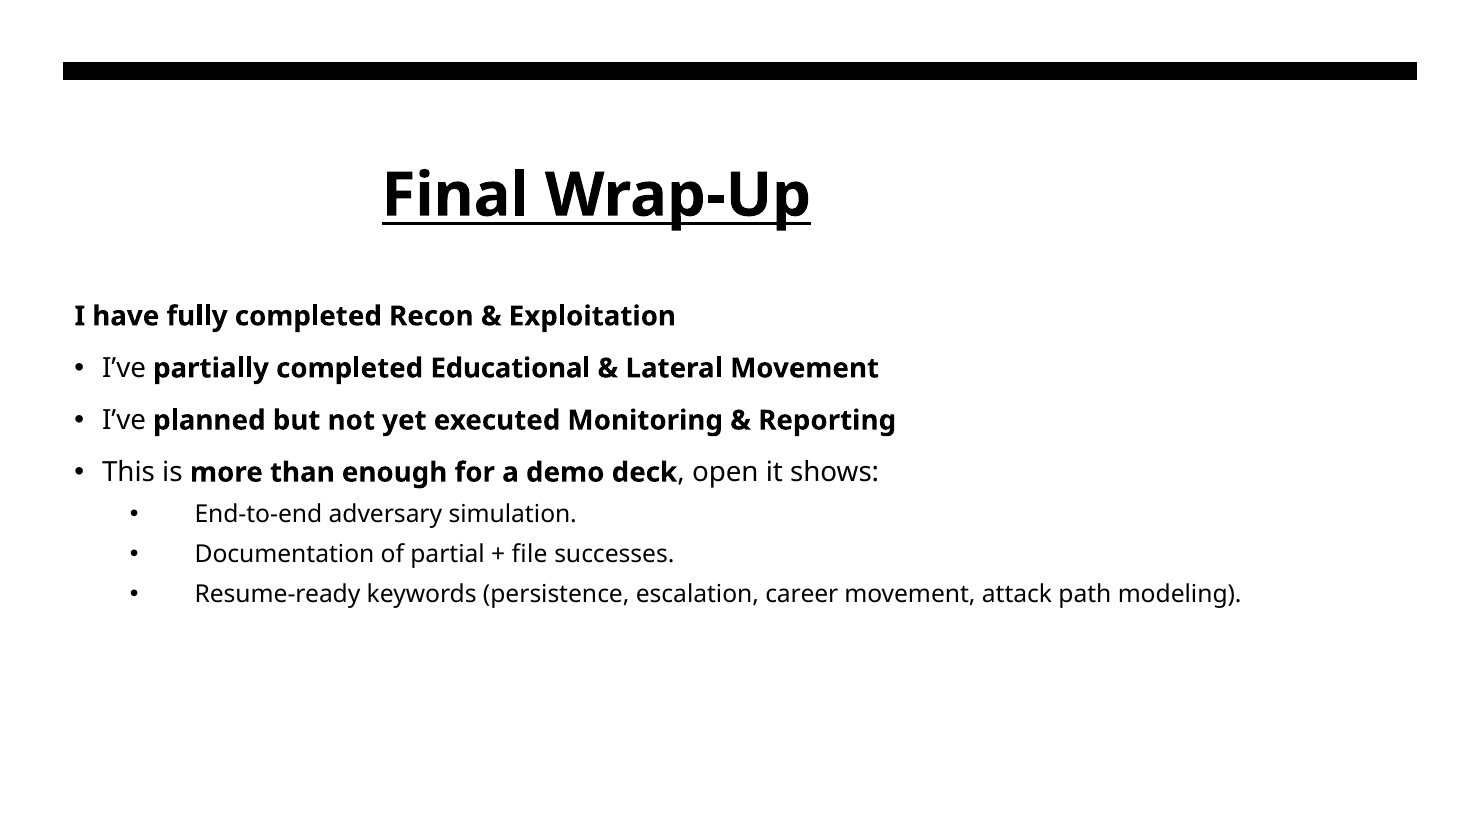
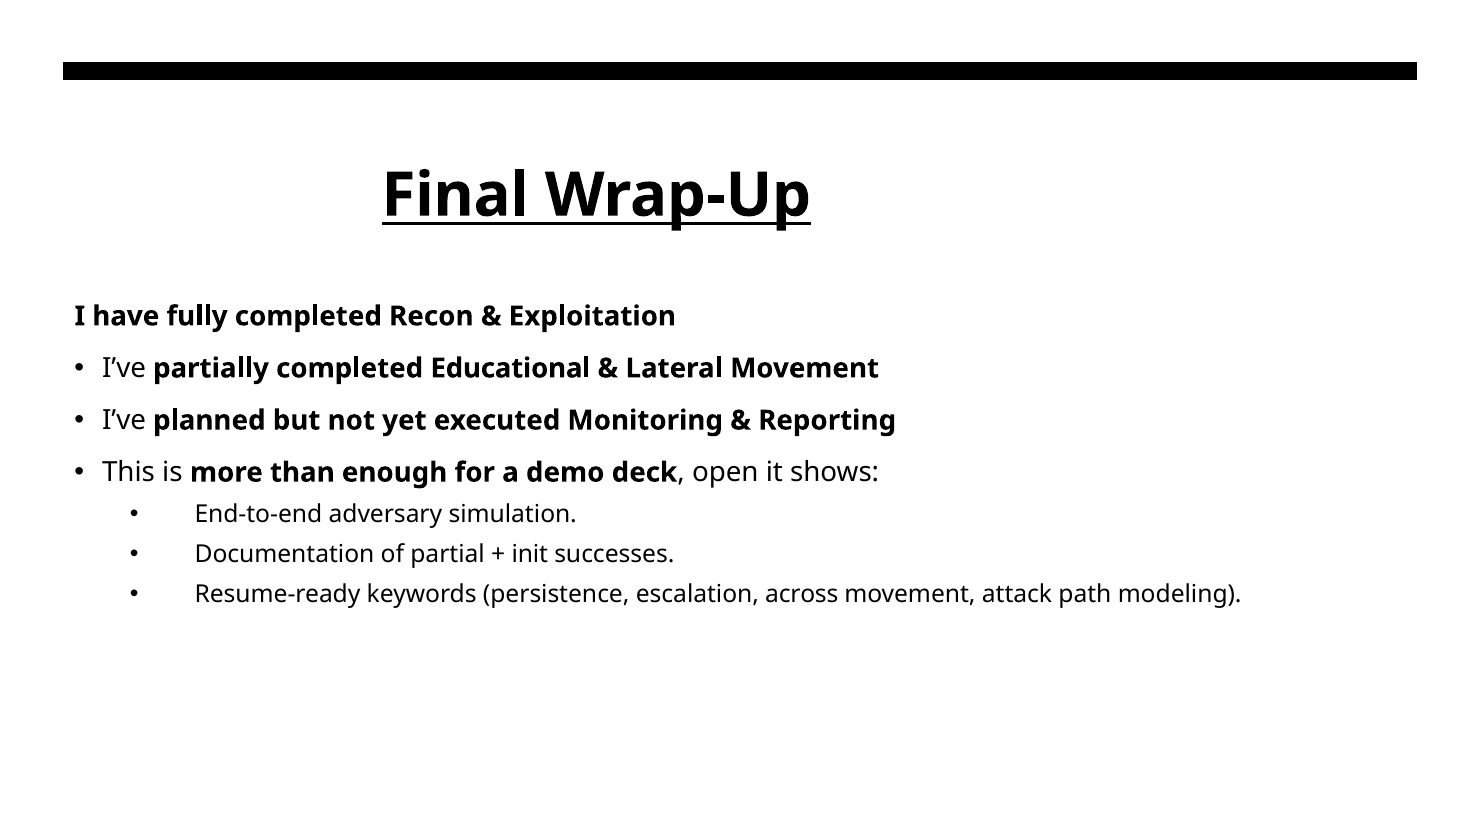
file: file -> init
career: career -> across
